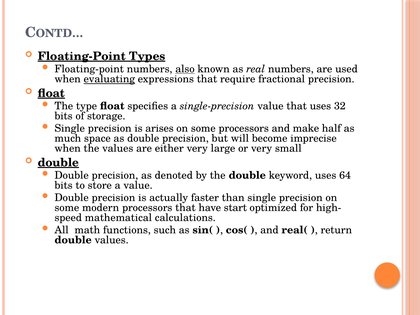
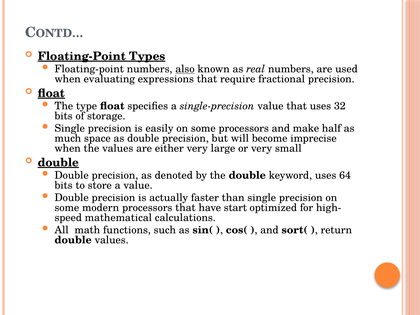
evaluating underline: present -> none
arises: arises -> easily
real(: real( -> sort(
